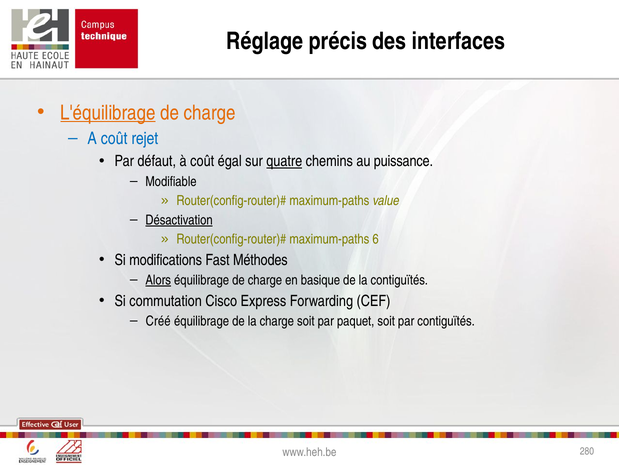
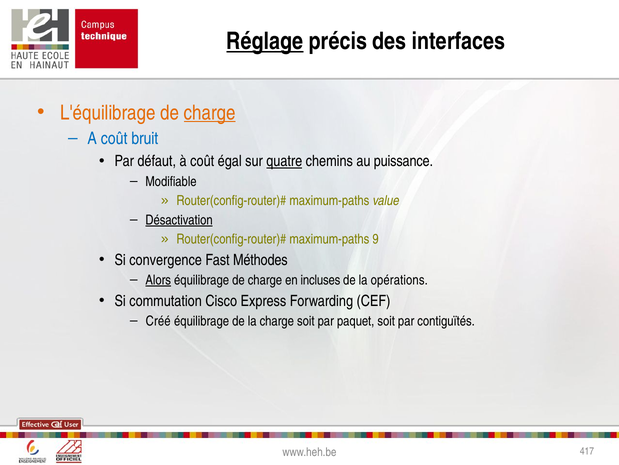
Réglage underline: none -> present
L'équilibrage underline: present -> none
charge at (210, 113) underline: none -> present
rejet: rejet -> bruit
6: 6 -> 9
modifications: modifications -> convergence
basique: basique -> incluses
la contiguïtés: contiguïtés -> opérations
280: 280 -> 417
